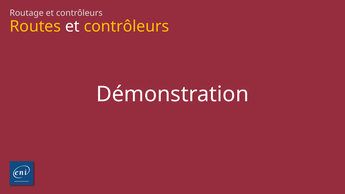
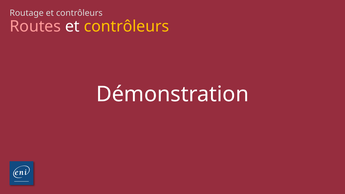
Routes colour: yellow -> pink
